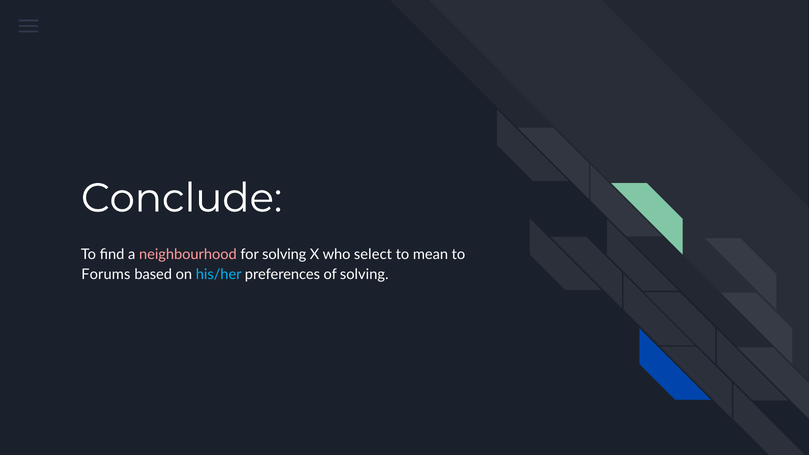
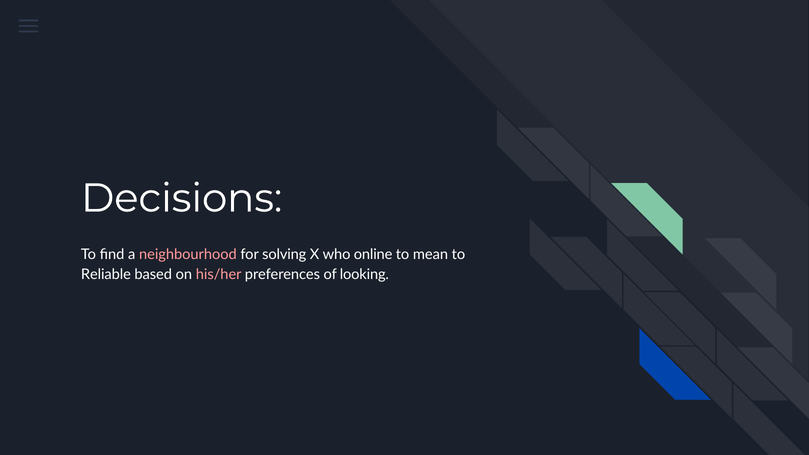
Conclude: Conclude -> Decisions
select: select -> online
Forums: Forums -> Reliable
his/her colour: light blue -> pink
of solving: solving -> looking
